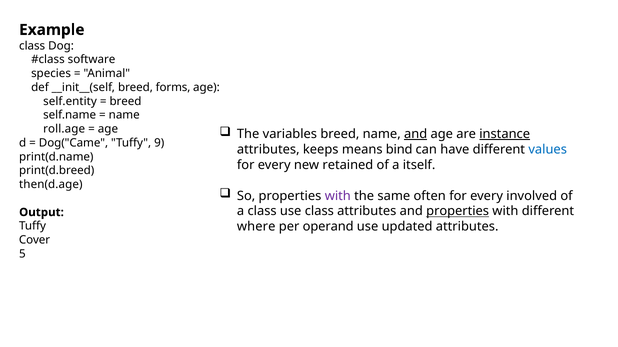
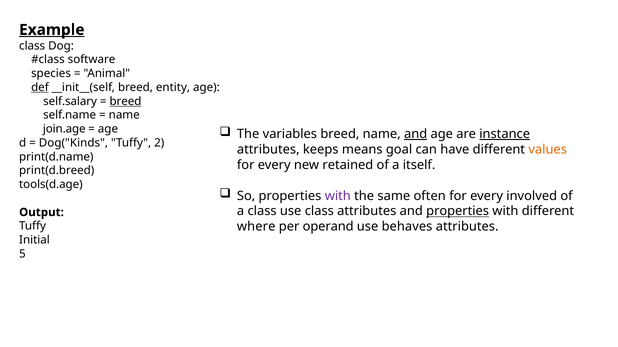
Example underline: none -> present
def underline: none -> present
forms: forms -> entity
self.entity: self.entity -> self.salary
breed at (125, 101) underline: none -> present
roll.age: roll.age -> join.age
Dog("Came: Dog("Came -> Dog("Kinds
9: 9 -> 2
bind: bind -> goal
values colour: blue -> orange
then(d.age: then(d.age -> tools(d.age
updated: updated -> behaves
Cover: Cover -> Initial
